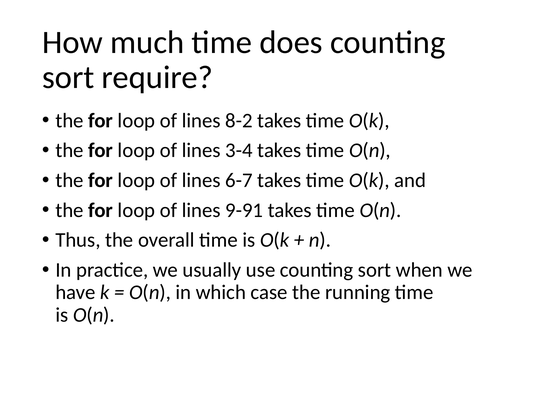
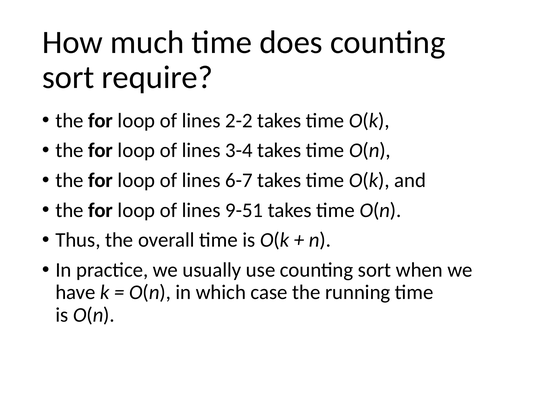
8-2: 8-2 -> 2-2
9-91: 9-91 -> 9-51
